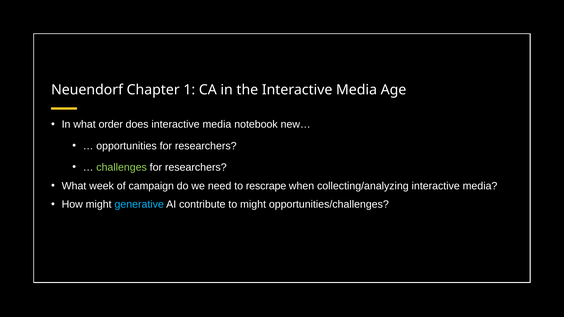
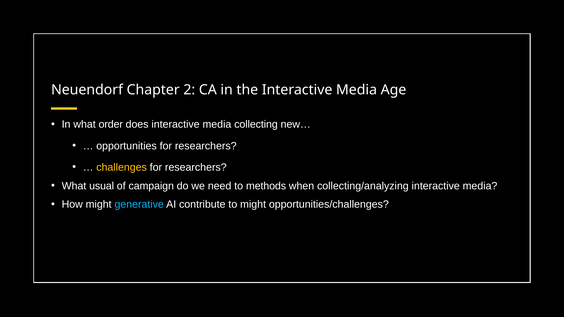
1: 1 -> 2
notebook: notebook -> collecting
challenges colour: light green -> yellow
week: week -> usual
rescrape: rescrape -> methods
